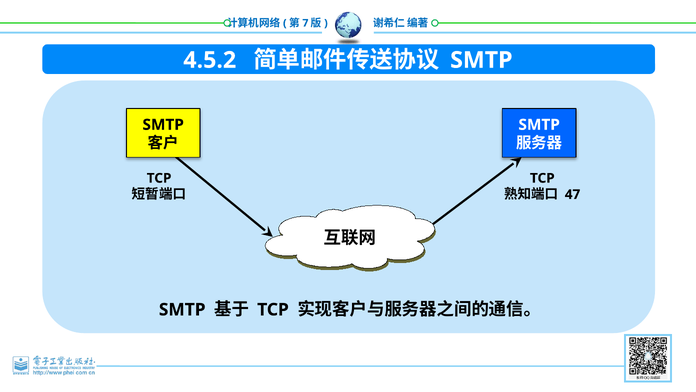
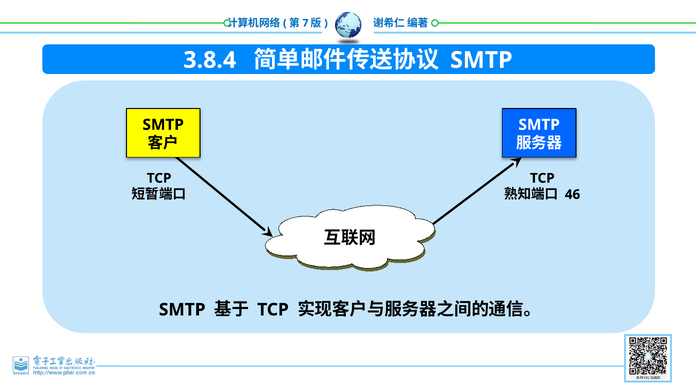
4.5.2: 4.5.2 -> 3.8.4
47: 47 -> 46
